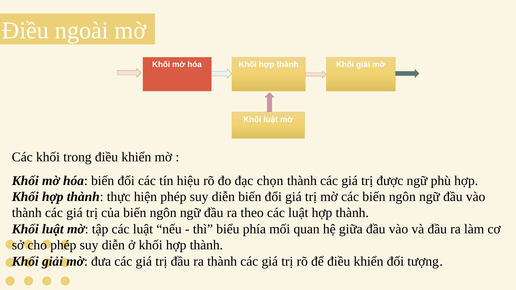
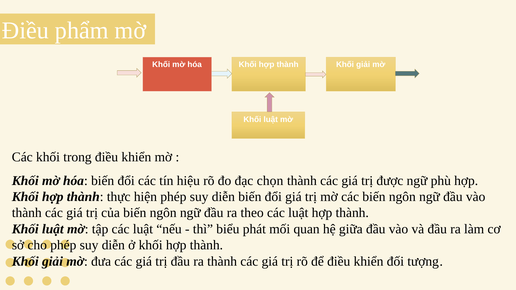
ngoài: ngoài -> phẩm
phía: phía -> phát
